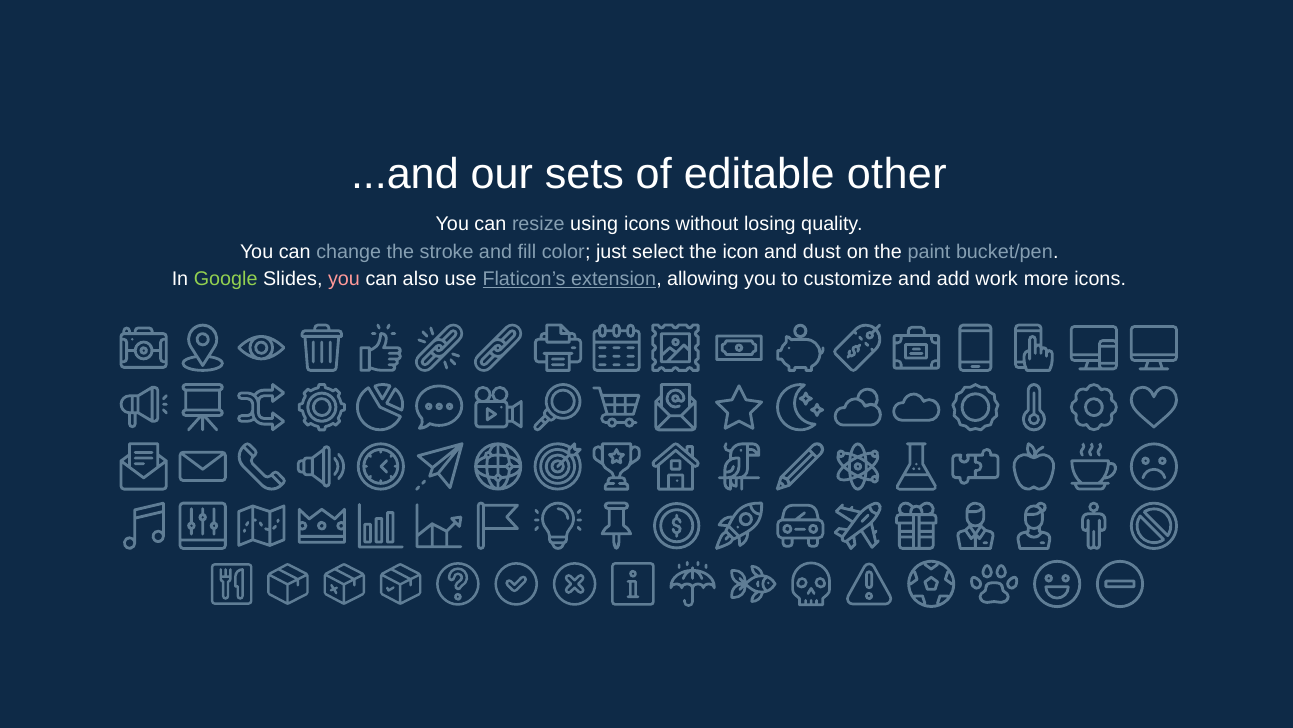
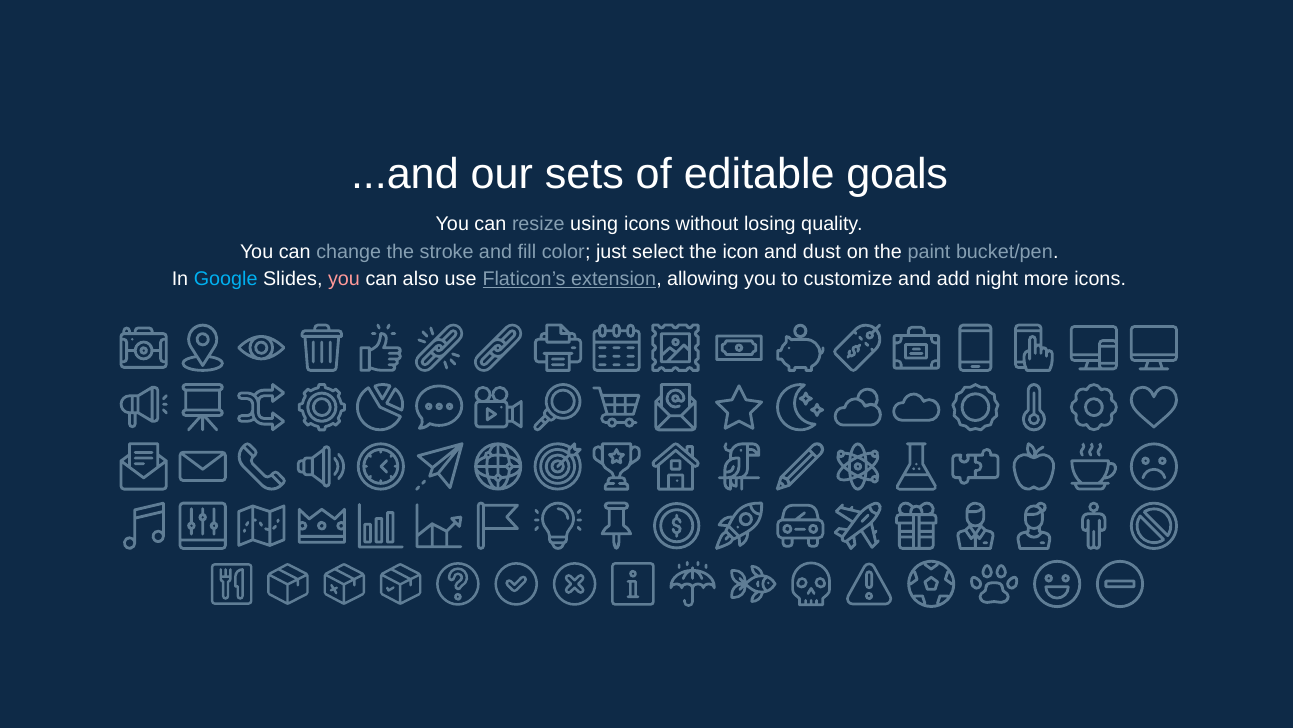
other: other -> goals
Google colour: light green -> light blue
work: work -> night
